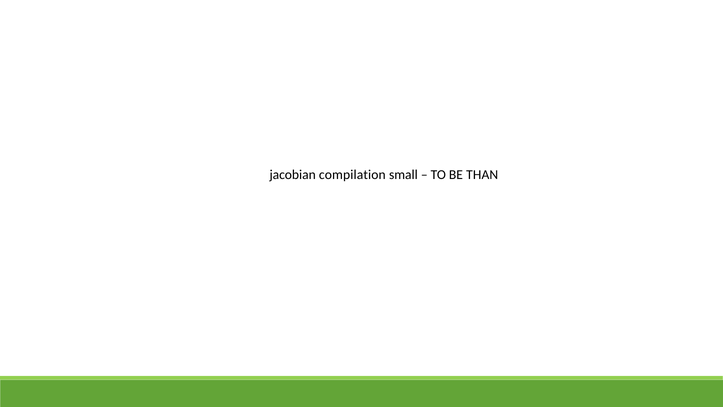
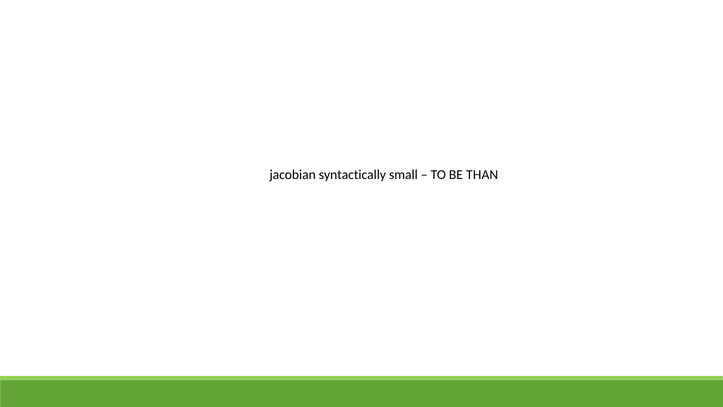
compilation: compilation -> syntactically
